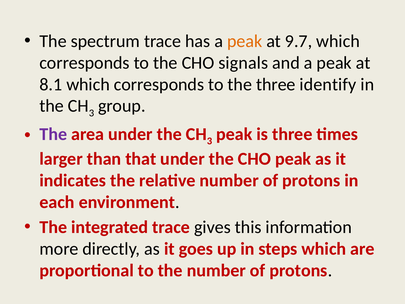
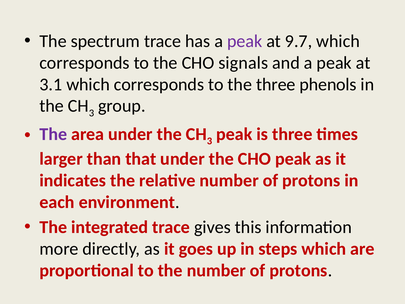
peak at (245, 41) colour: orange -> purple
8.1: 8.1 -> 3.1
identify: identify -> phenols
